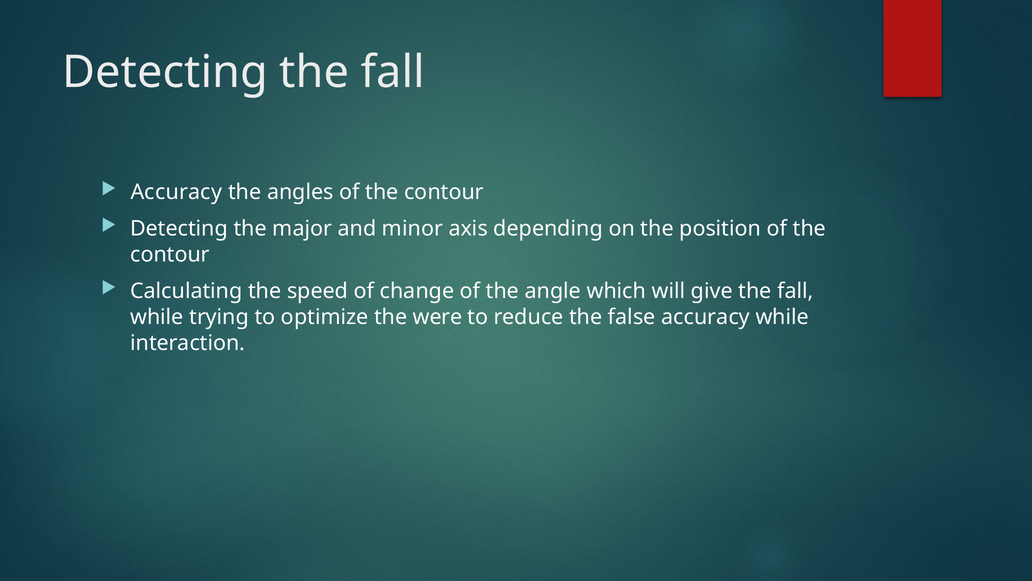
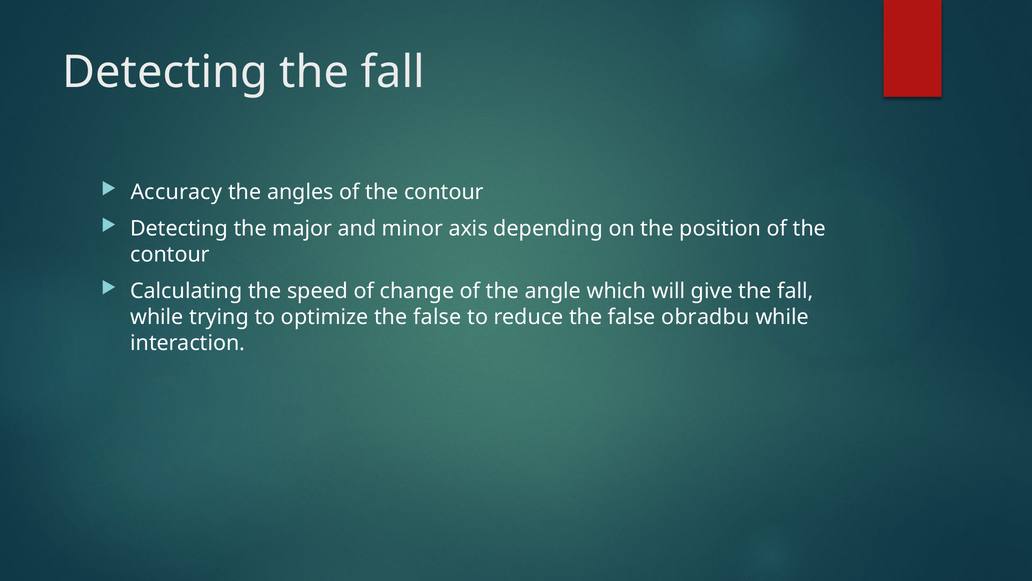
optimize the were: were -> false
false accuracy: accuracy -> obradbu
